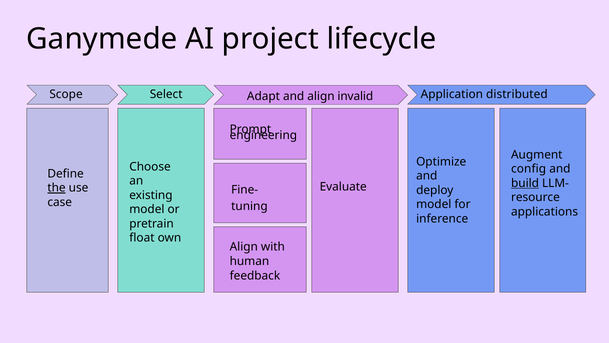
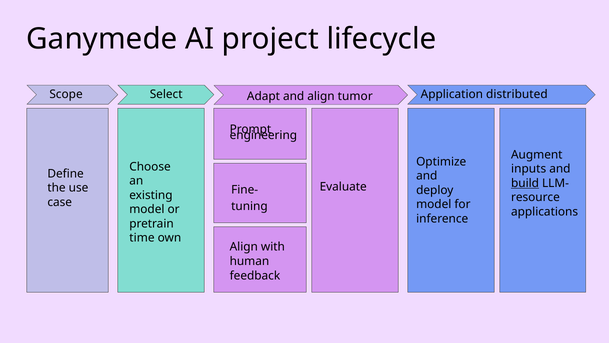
invalid: invalid -> tumor
config: config -> inputs
the underline: present -> none
ﬂoat: ﬂoat -> time
